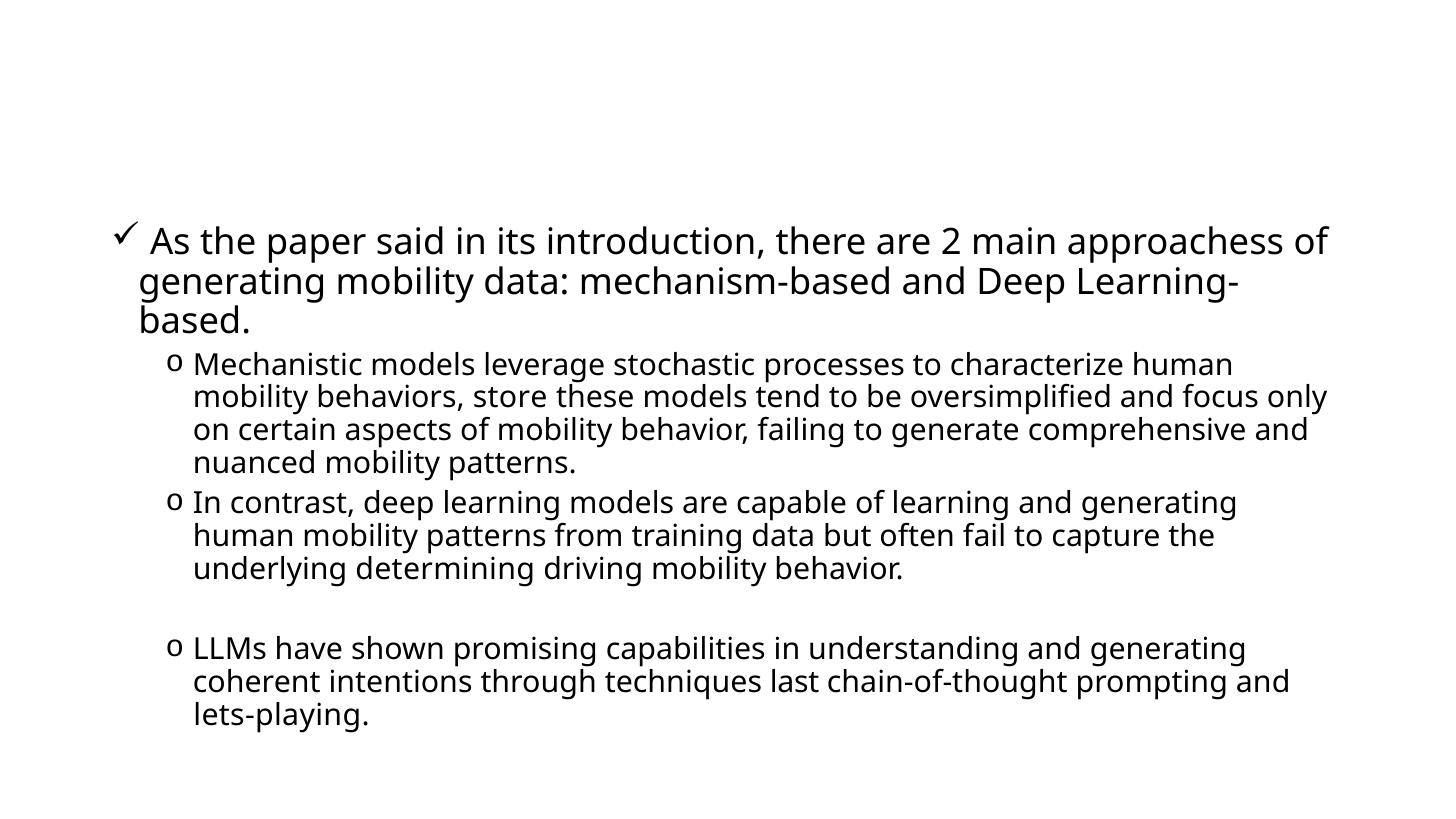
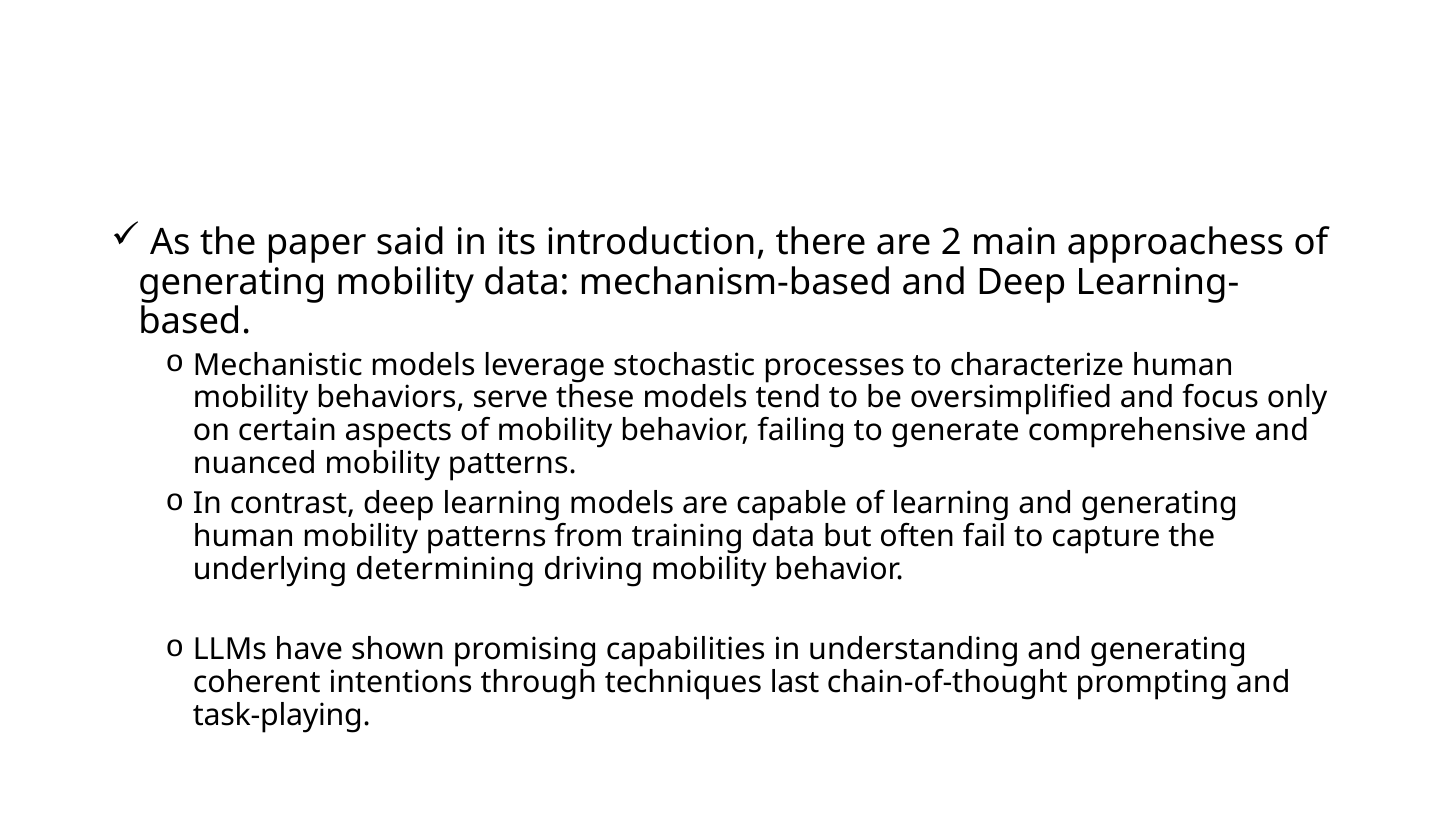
store: store -> serve
lets-playing: lets-playing -> task-playing
